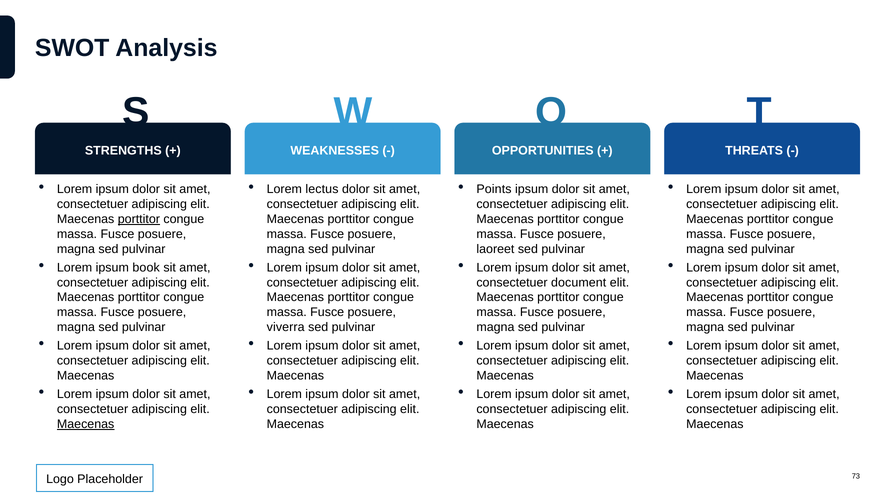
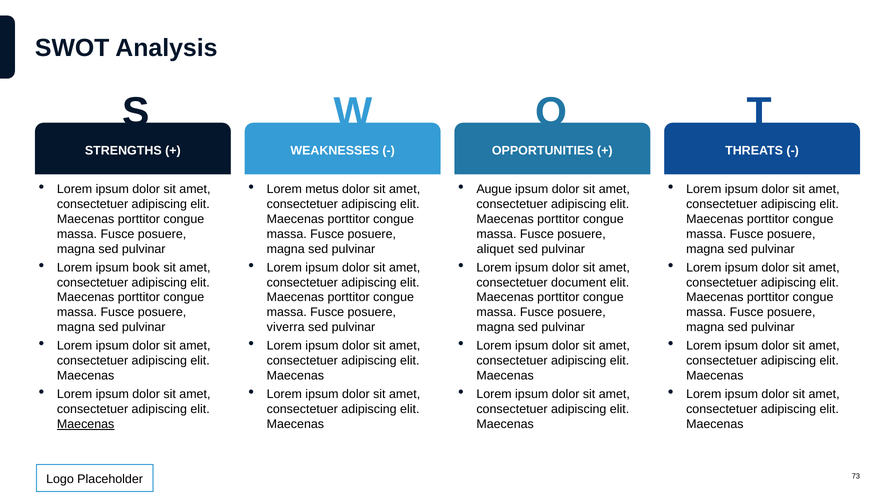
lectus: lectus -> metus
Points: Points -> Augue
porttitor at (139, 219) underline: present -> none
laoreet: laoreet -> aliquet
